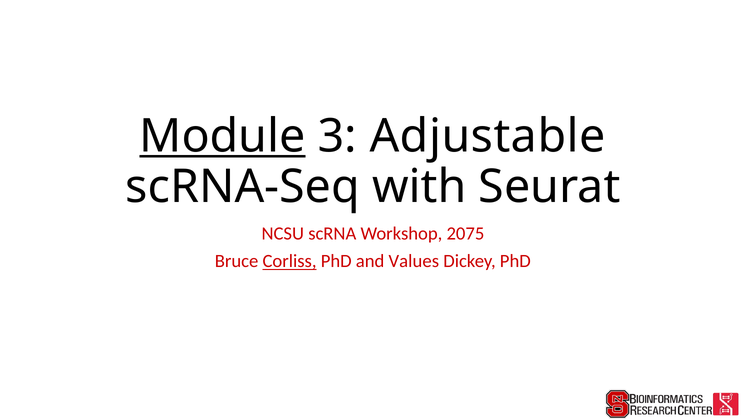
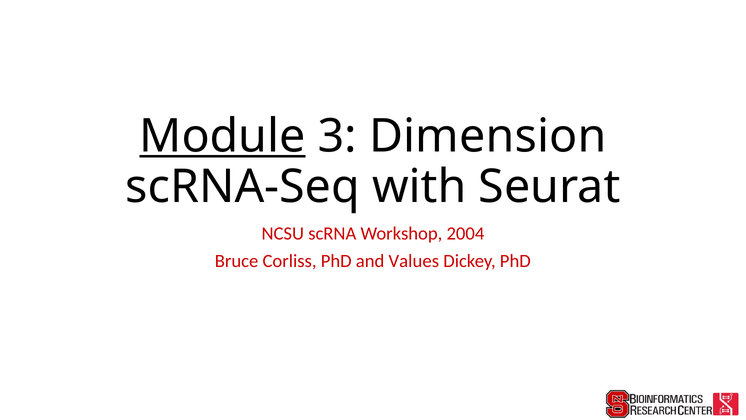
Adjustable: Adjustable -> Dimension
2075: 2075 -> 2004
Corliss underline: present -> none
